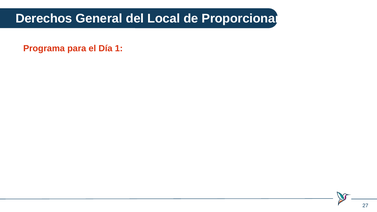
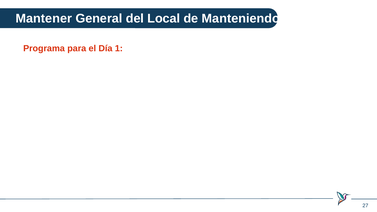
Derechos: Derechos -> Mantener
Proporcionar: Proporcionar -> Manteniendo
